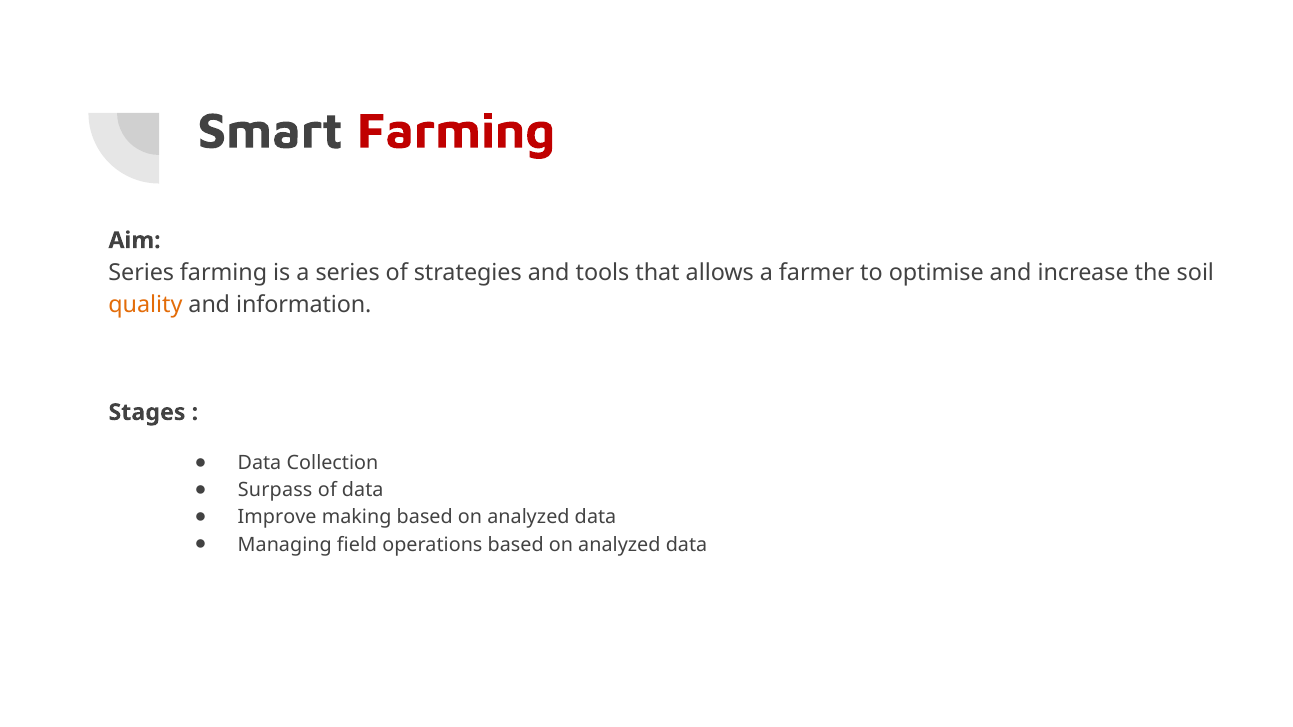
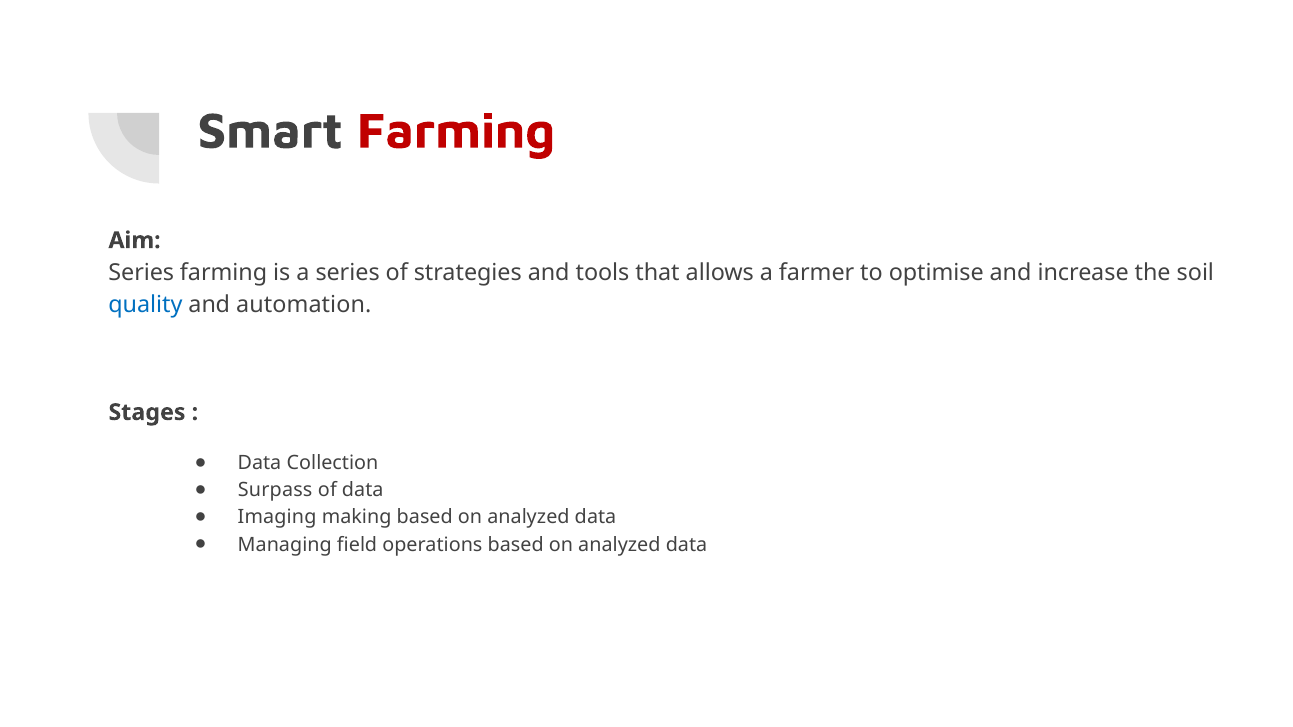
quality colour: orange -> blue
information: information -> automation
Improve: Improve -> Imaging
